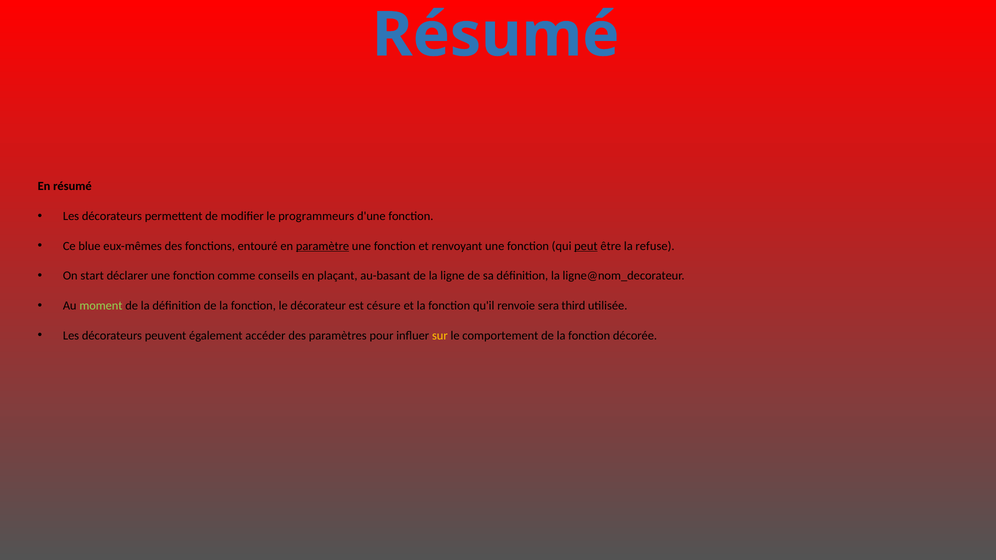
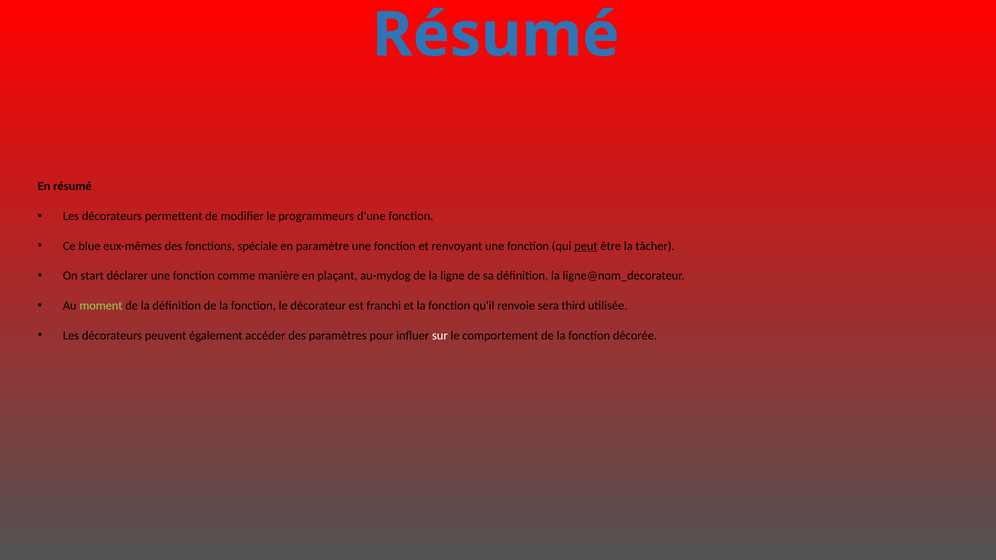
entouré: entouré -> spéciale
paramètre underline: present -> none
refuse: refuse -> tâcher
conseils: conseils -> manière
au-basant: au-basant -> au-mydog
césure: césure -> franchi
sur colour: yellow -> white
